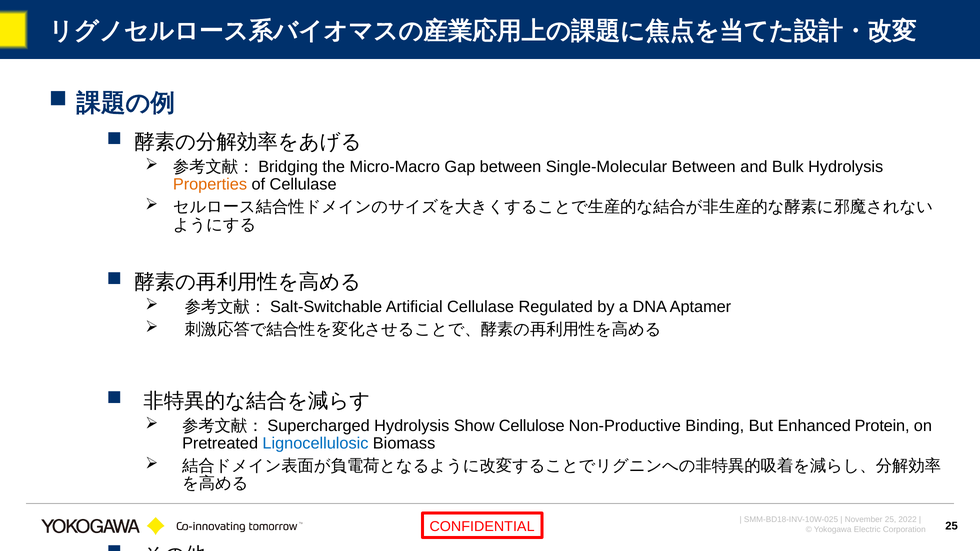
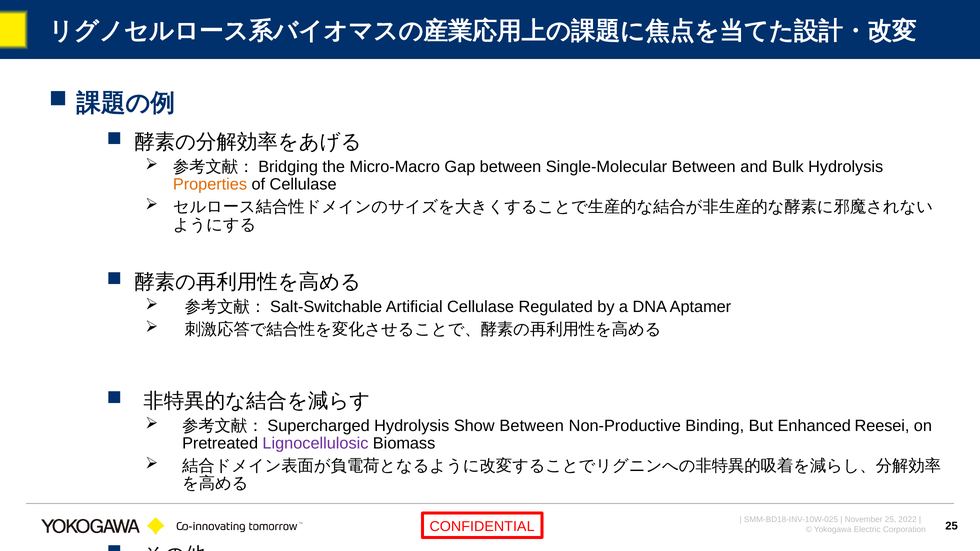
Show Cellulose: Cellulose -> Between
Protein: Protein -> Reesei
Lignocellulosic colour: blue -> purple
